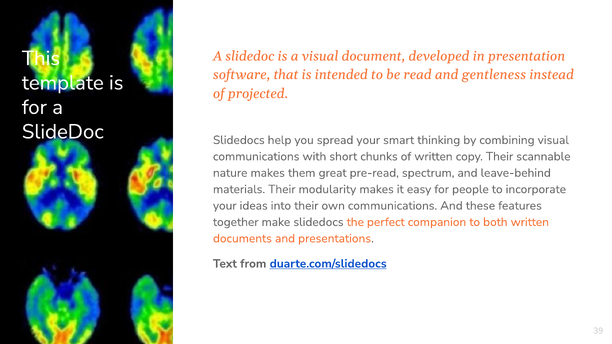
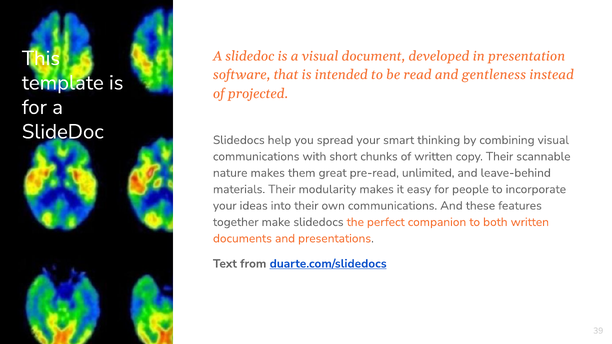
spectrum: spectrum -> unlimited
